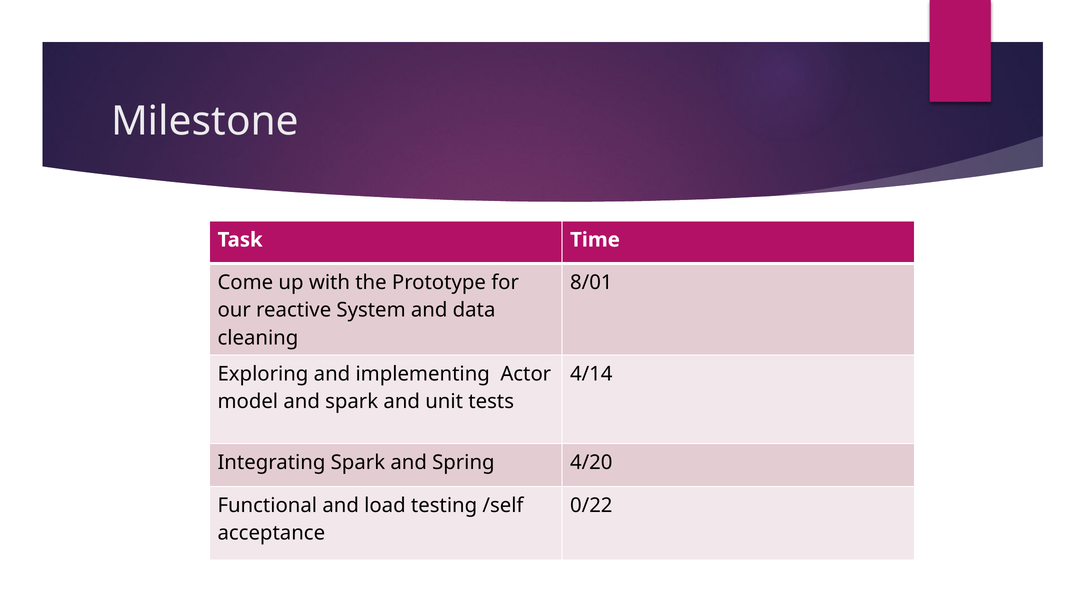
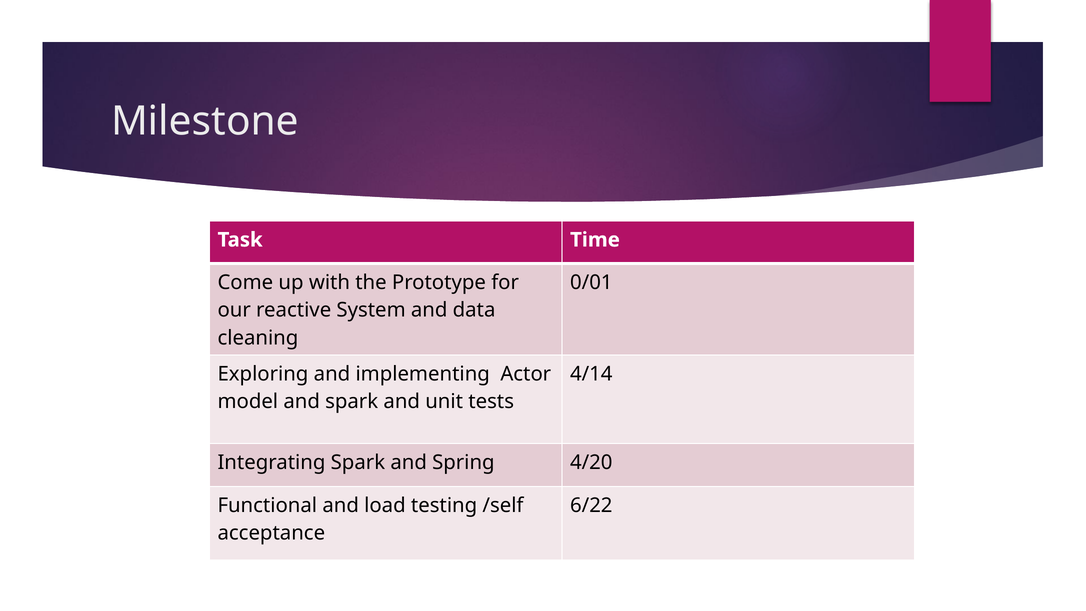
8/01: 8/01 -> 0/01
0/22: 0/22 -> 6/22
